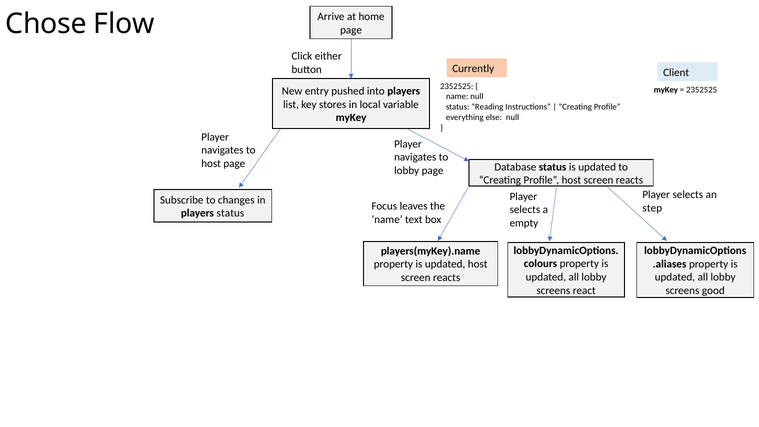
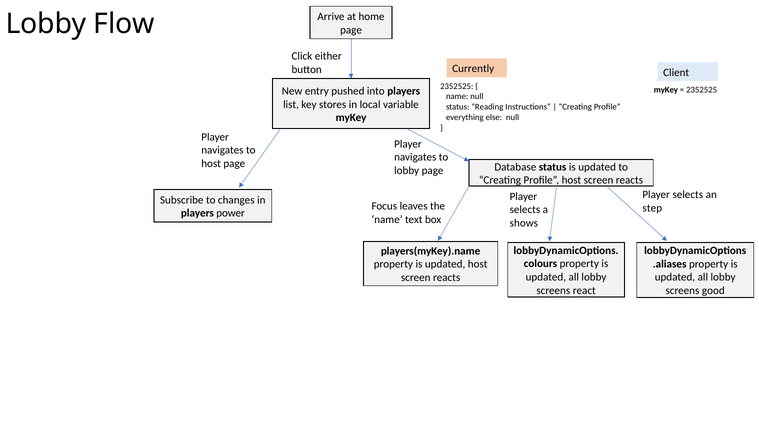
Chose at (46, 24): Chose -> Lobby
players status: status -> power
empty: empty -> shows
